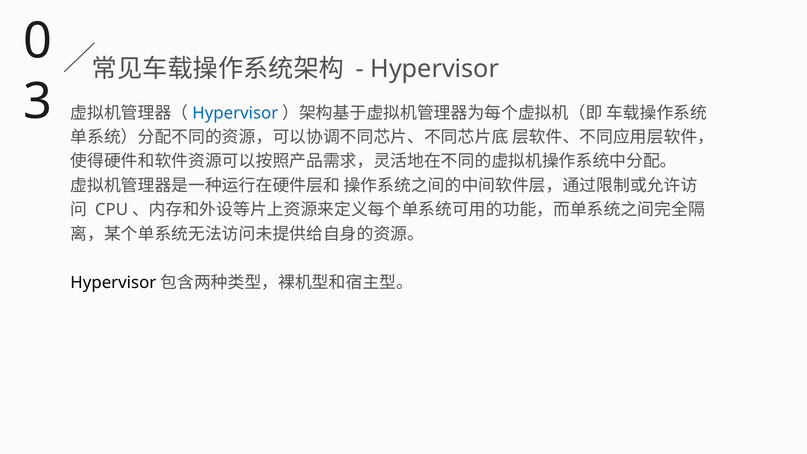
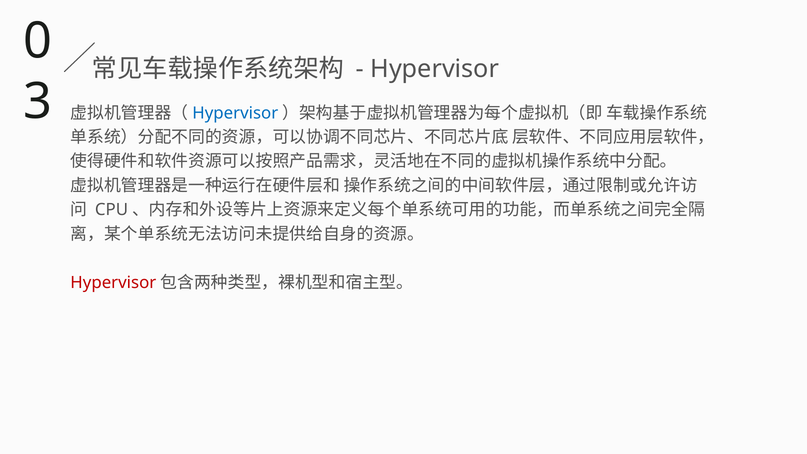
Hypervisor at (113, 282) colour: black -> red
